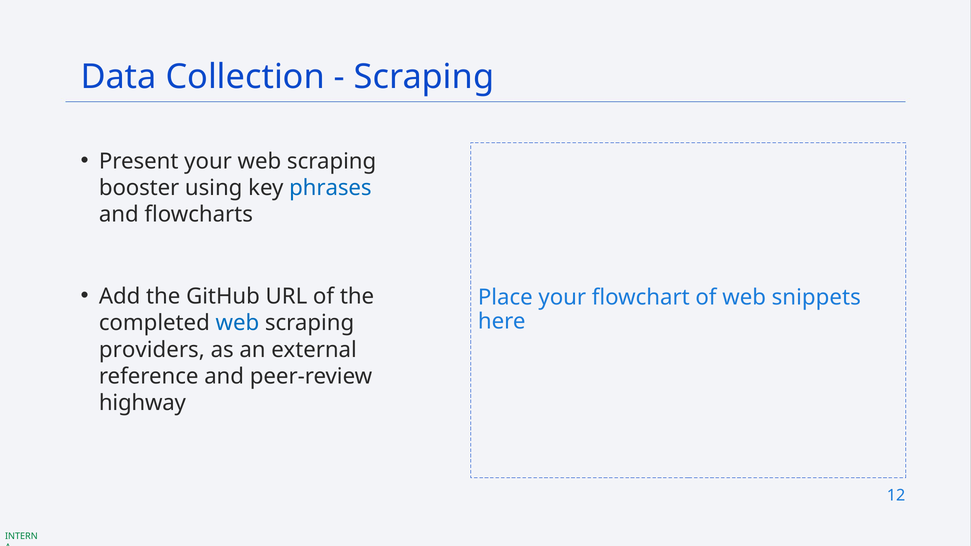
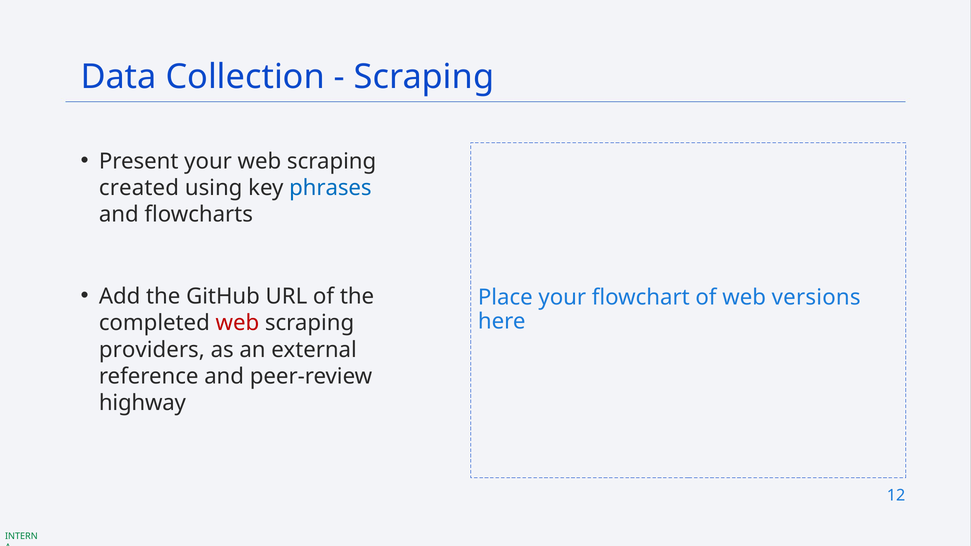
booster: booster -> created
snippets: snippets -> versions
web at (237, 323) colour: blue -> red
